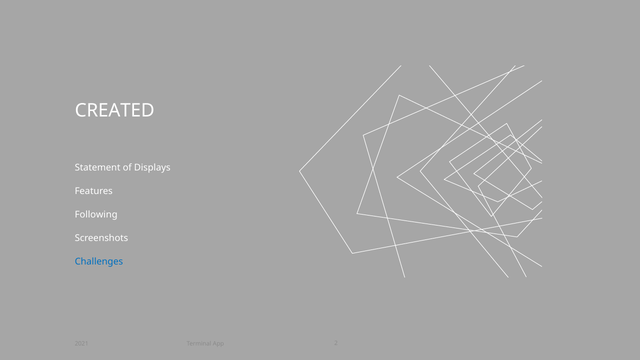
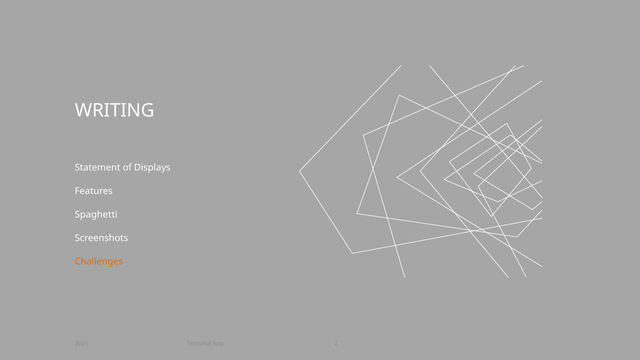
CREATED: CREATED -> WRITING
Following: Following -> Spaghetti
Challenges colour: blue -> orange
